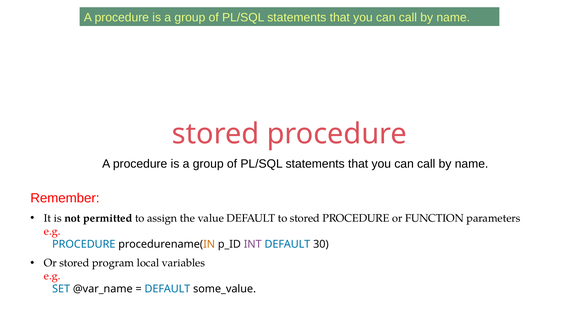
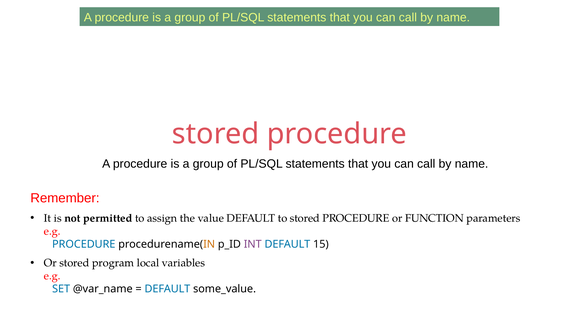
30: 30 -> 15
